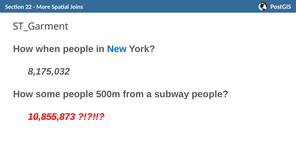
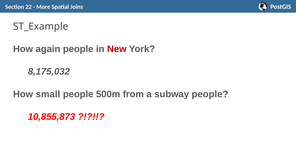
ST_Garment: ST_Garment -> ST_Example
when: when -> again
New colour: blue -> red
some: some -> small
